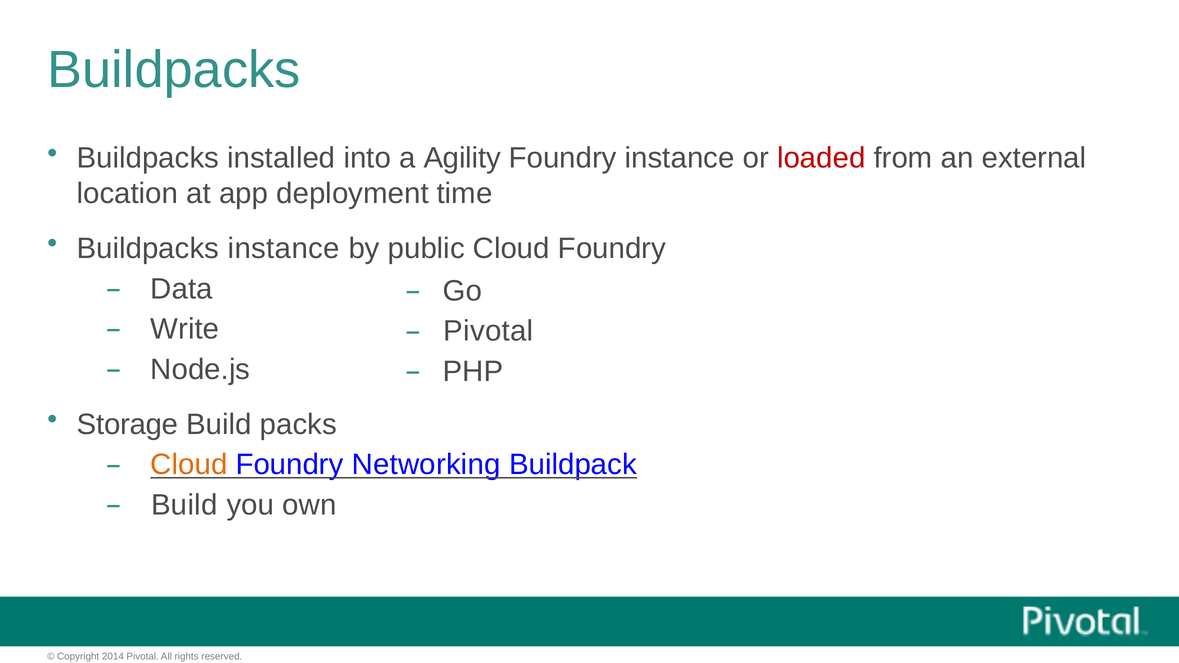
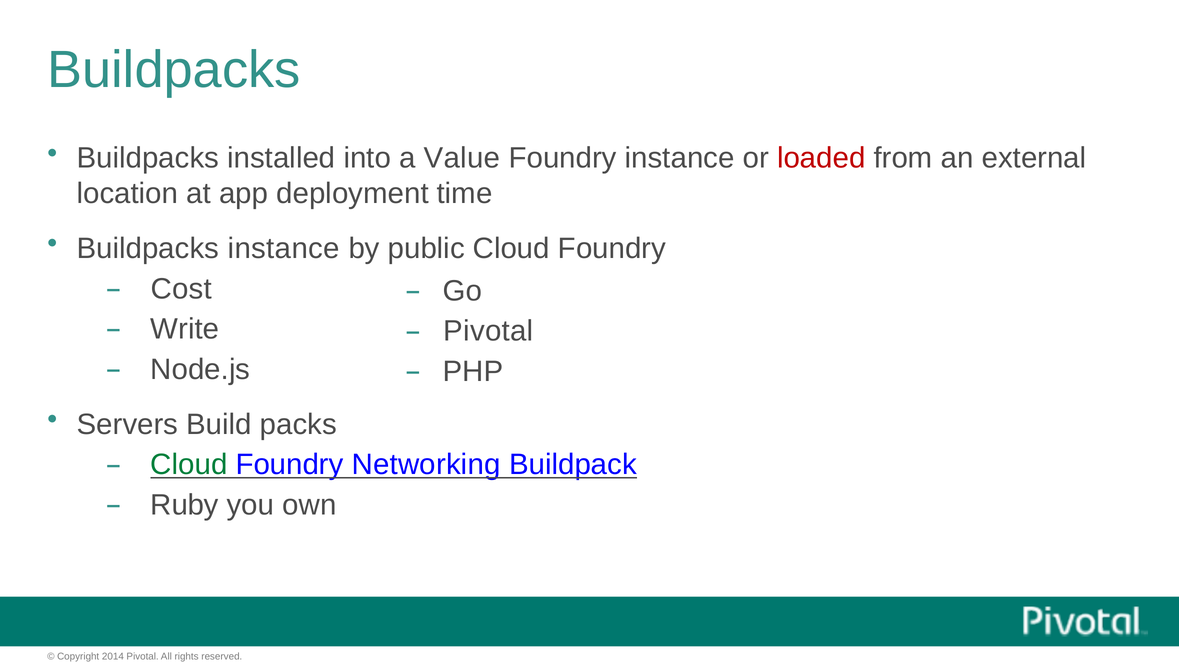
Agility: Agility -> Value
Data: Data -> Cost
Storage: Storage -> Servers
Cloud at (189, 465) colour: orange -> green
Build at (184, 505): Build -> Ruby
